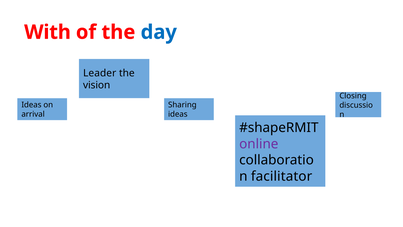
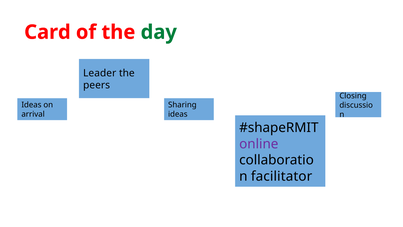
With: With -> Card
day colour: blue -> green
vision: vision -> peers
